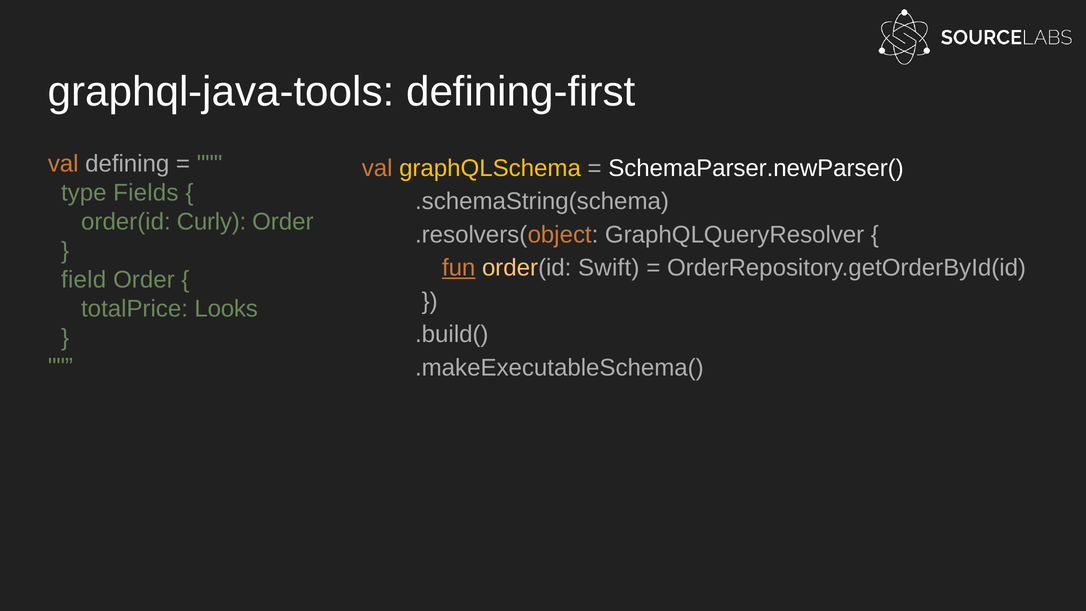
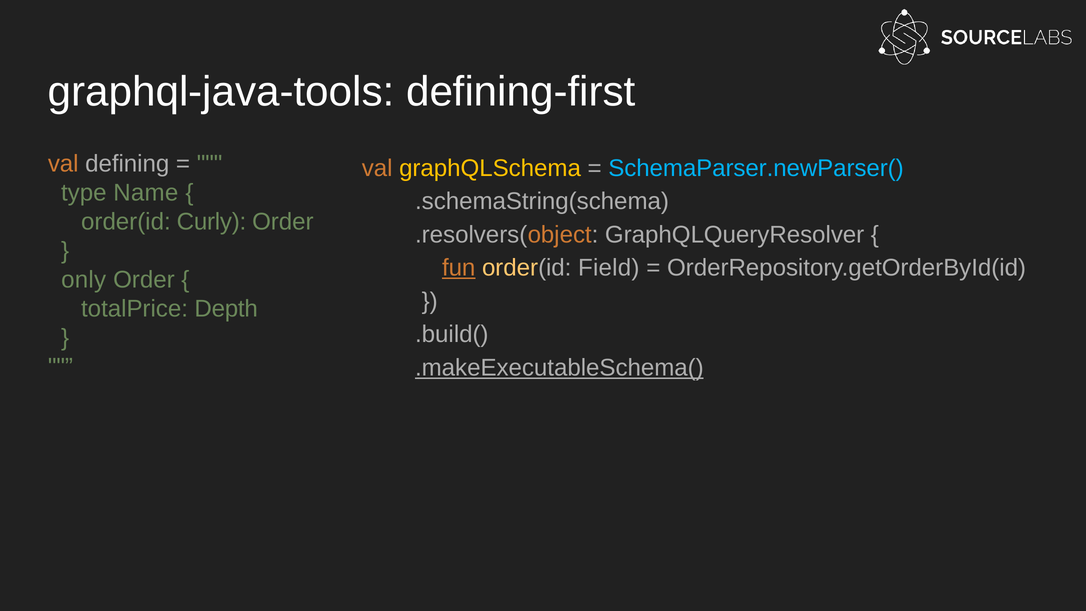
SchemaParser.newParser( colour: white -> light blue
Fields: Fields -> Name
Swift: Swift -> Field
field: field -> only
Looks: Looks -> Depth
.makeExecutableSchema( underline: none -> present
